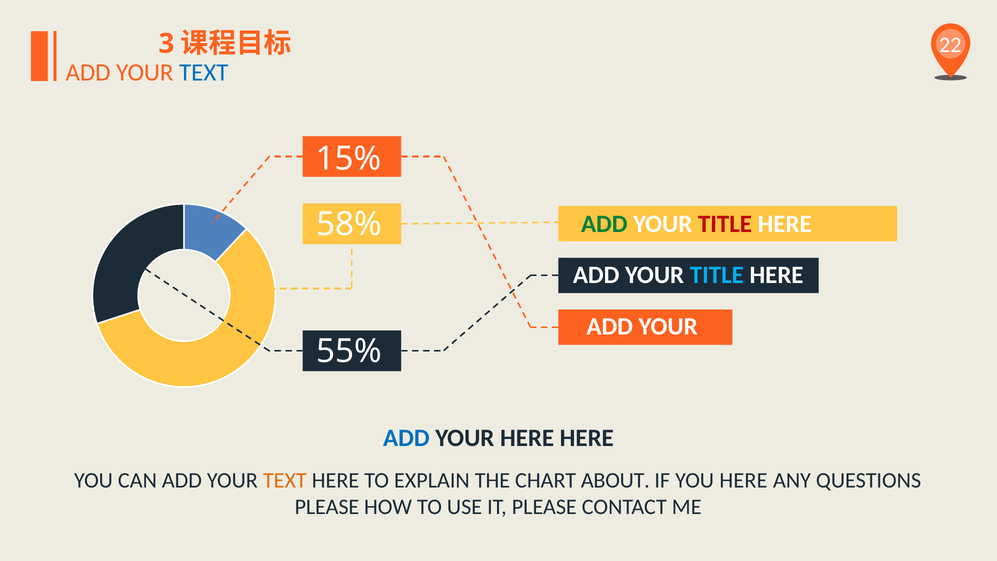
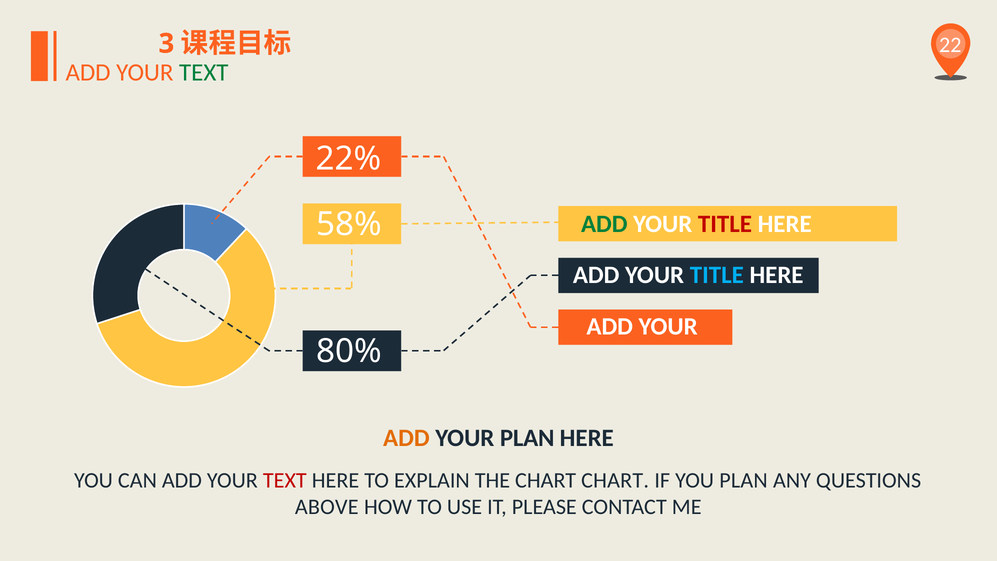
TEXT at (204, 73) colour: blue -> green
15%: 15% -> 22%
55%: 55% -> 80%
ADD at (406, 438) colour: blue -> orange
YOUR HERE: HERE -> PLAN
TEXT at (285, 480) colour: orange -> red
CHART ABOUT: ABOUT -> CHART
YOU HERE: HERE -> PLAN
PLEASE at (327, 507): PLEASE -> ABOVE
